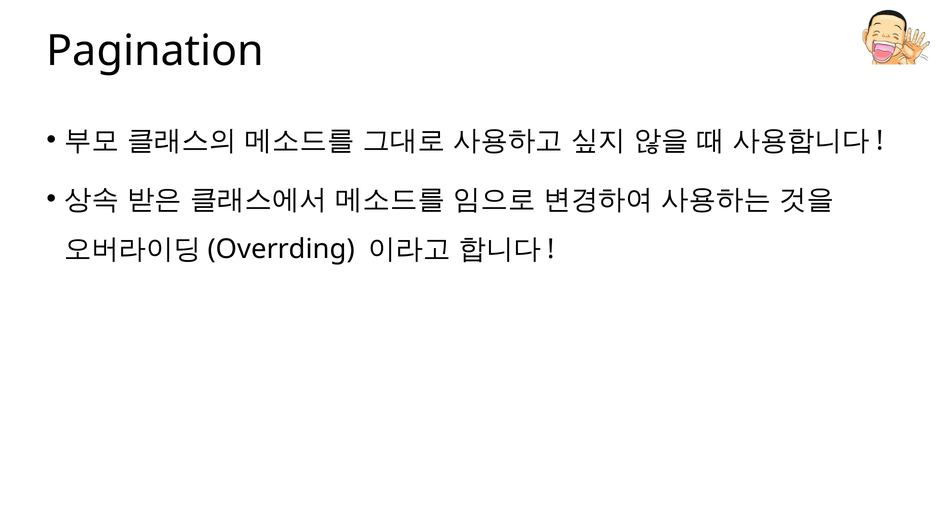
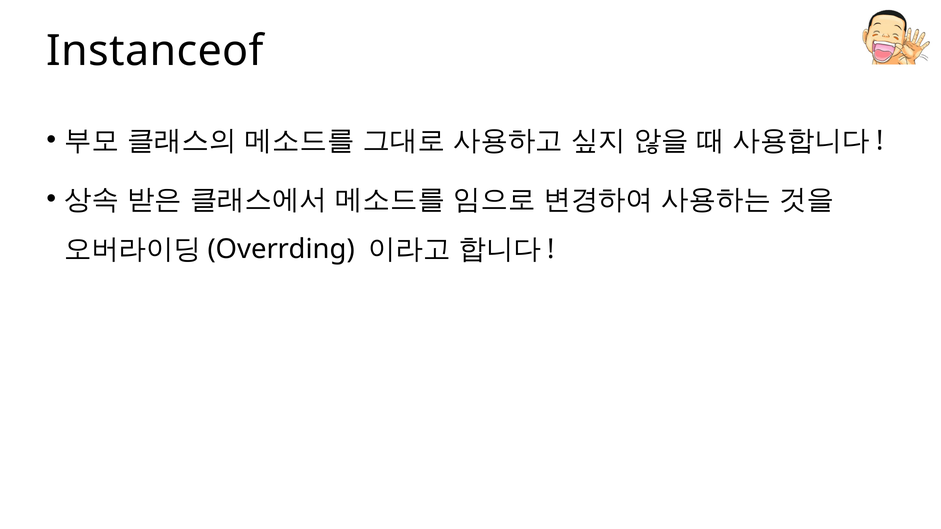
Pagination: Pagination -> Instanceof
